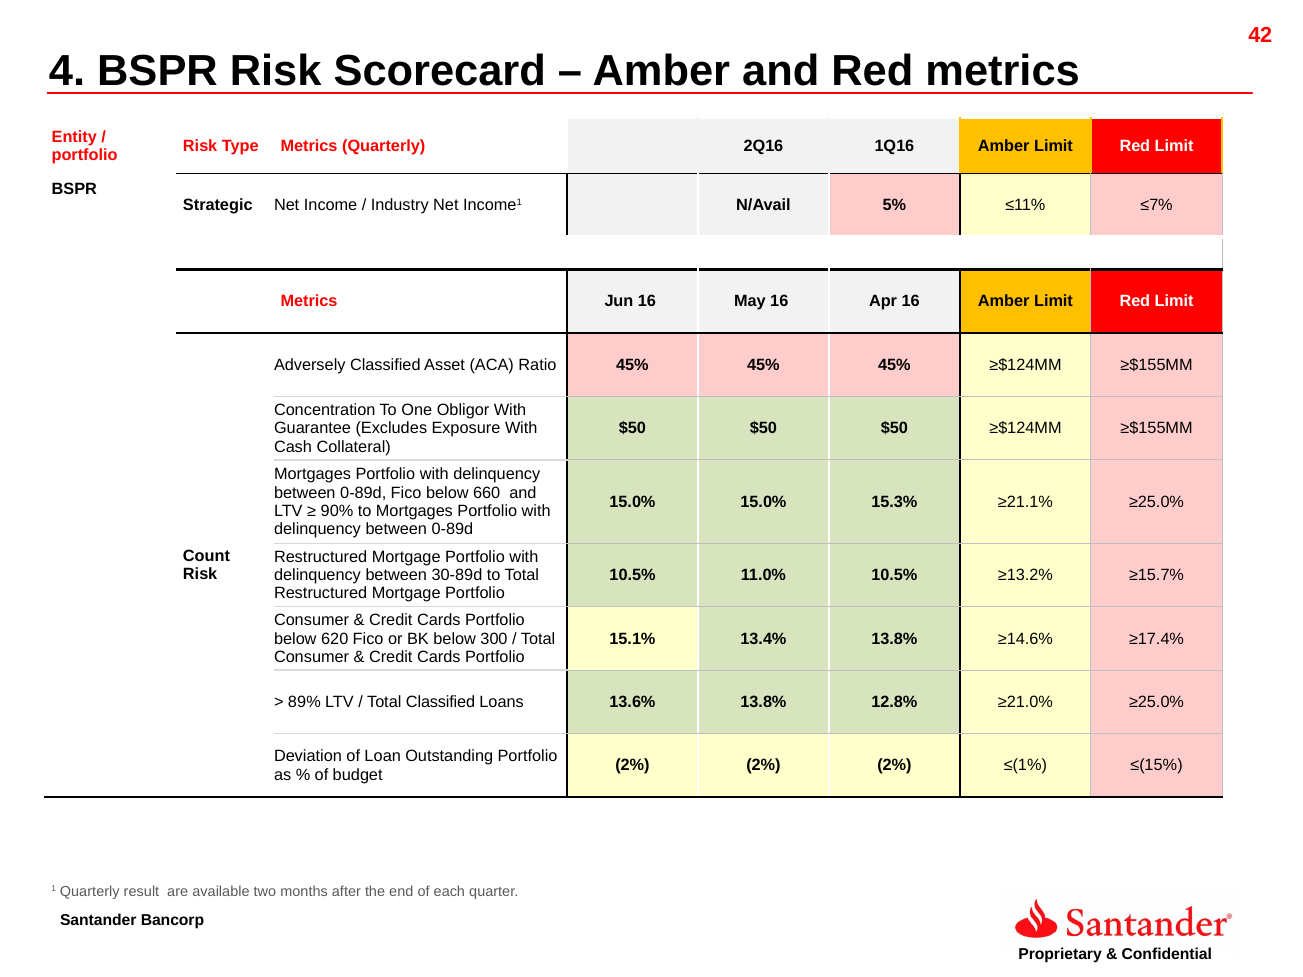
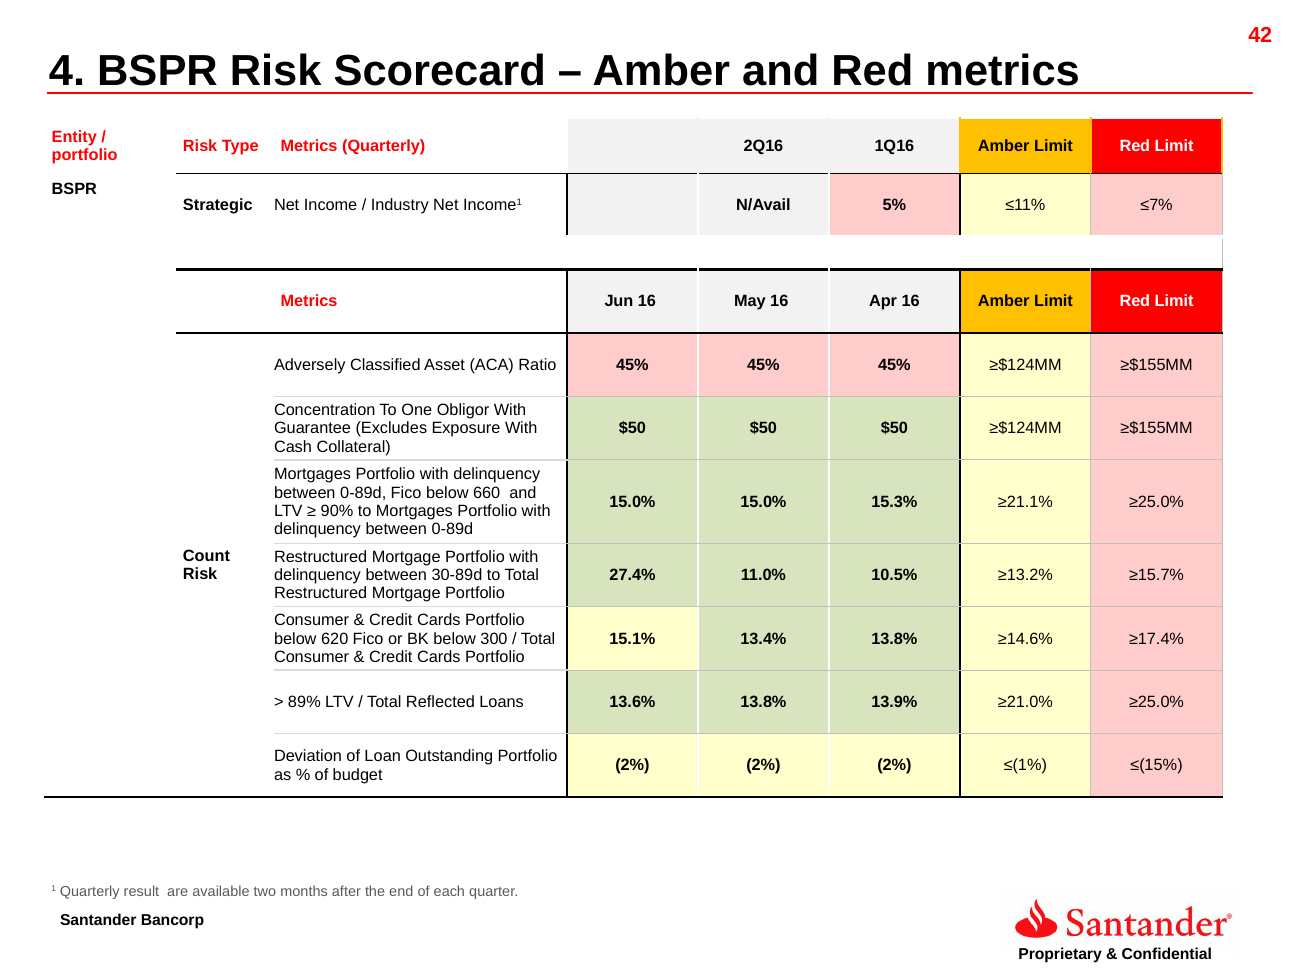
10.5% at (633, 575): 10.5% -> 27.4%
Total Classified: Classified -> Reflected
12.8%: 12.8% -> 13.9%
